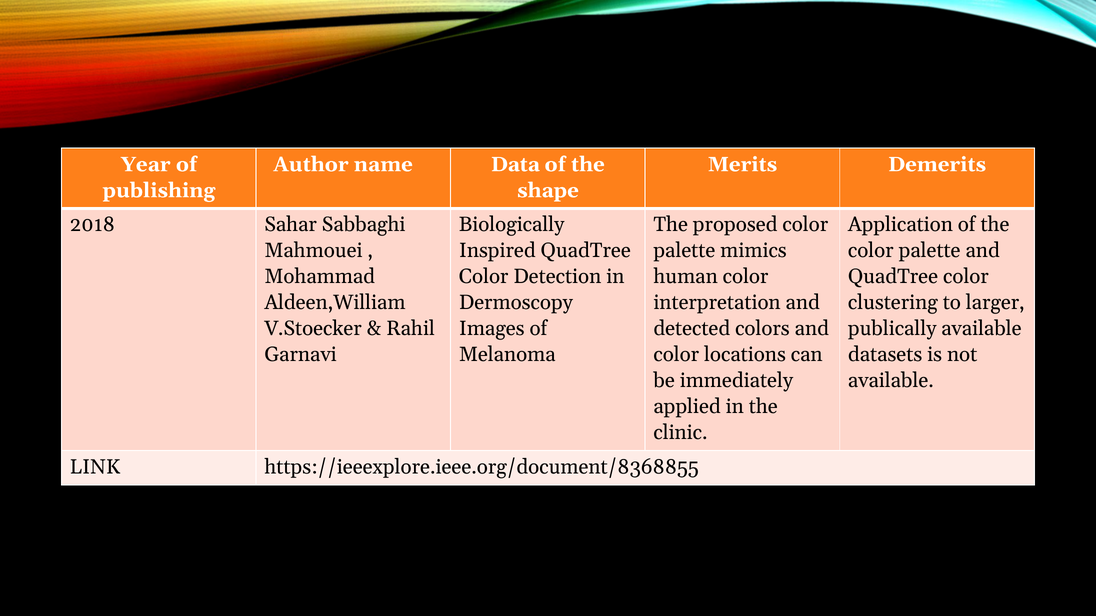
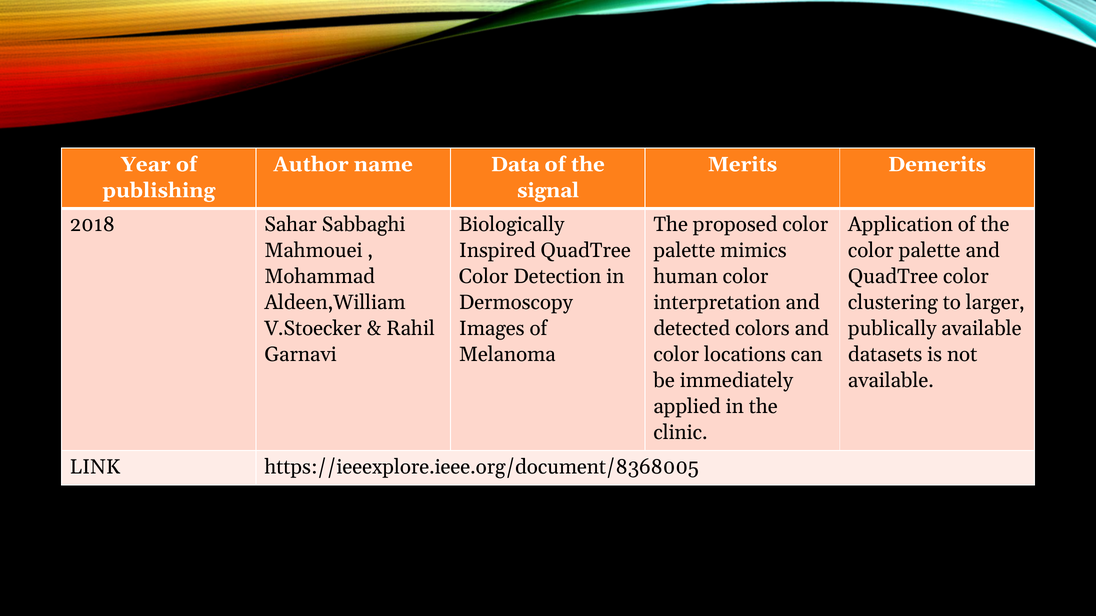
shape: shape -> signal
https://ieeexplore.ieee.org/document/8368855: https://ieeexplore.ieee.org/document/8368855 -> https://ieeexplore.ieee.org/document/8368005
